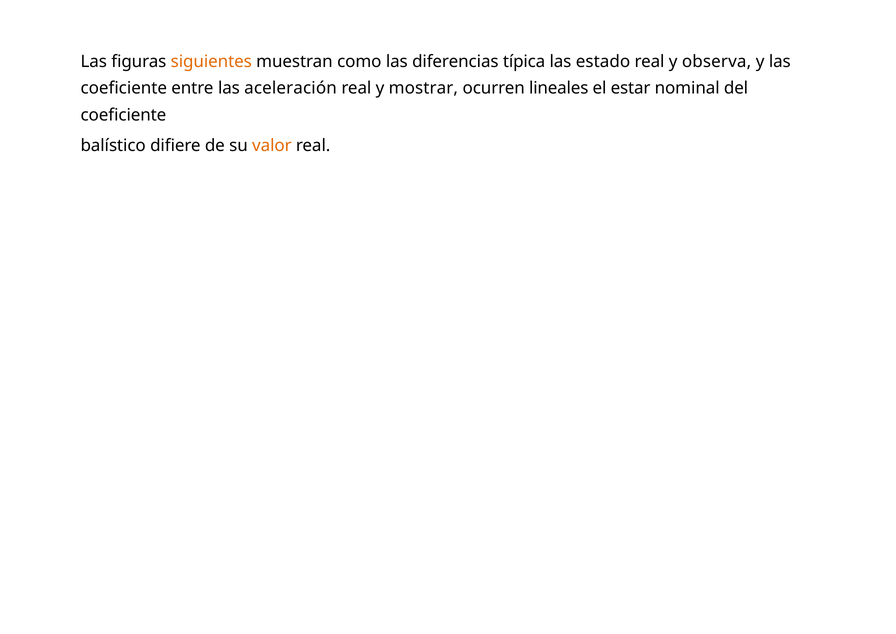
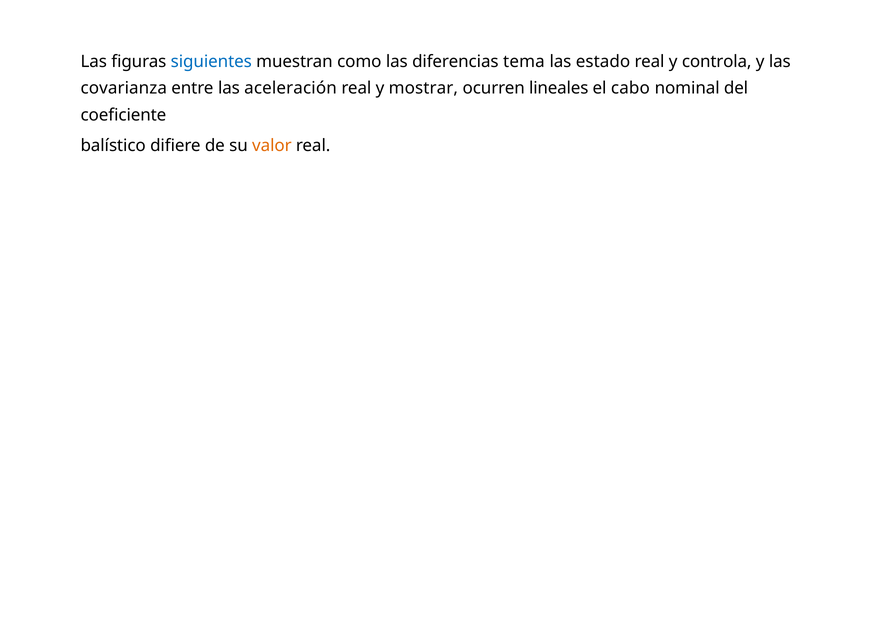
siguientes colour: orange -> blue
típica: típica -> tema
observa: observa -> controla
coeficiente at (124, 88): coeficiente -> covarianza
estar: estar -> cabo
